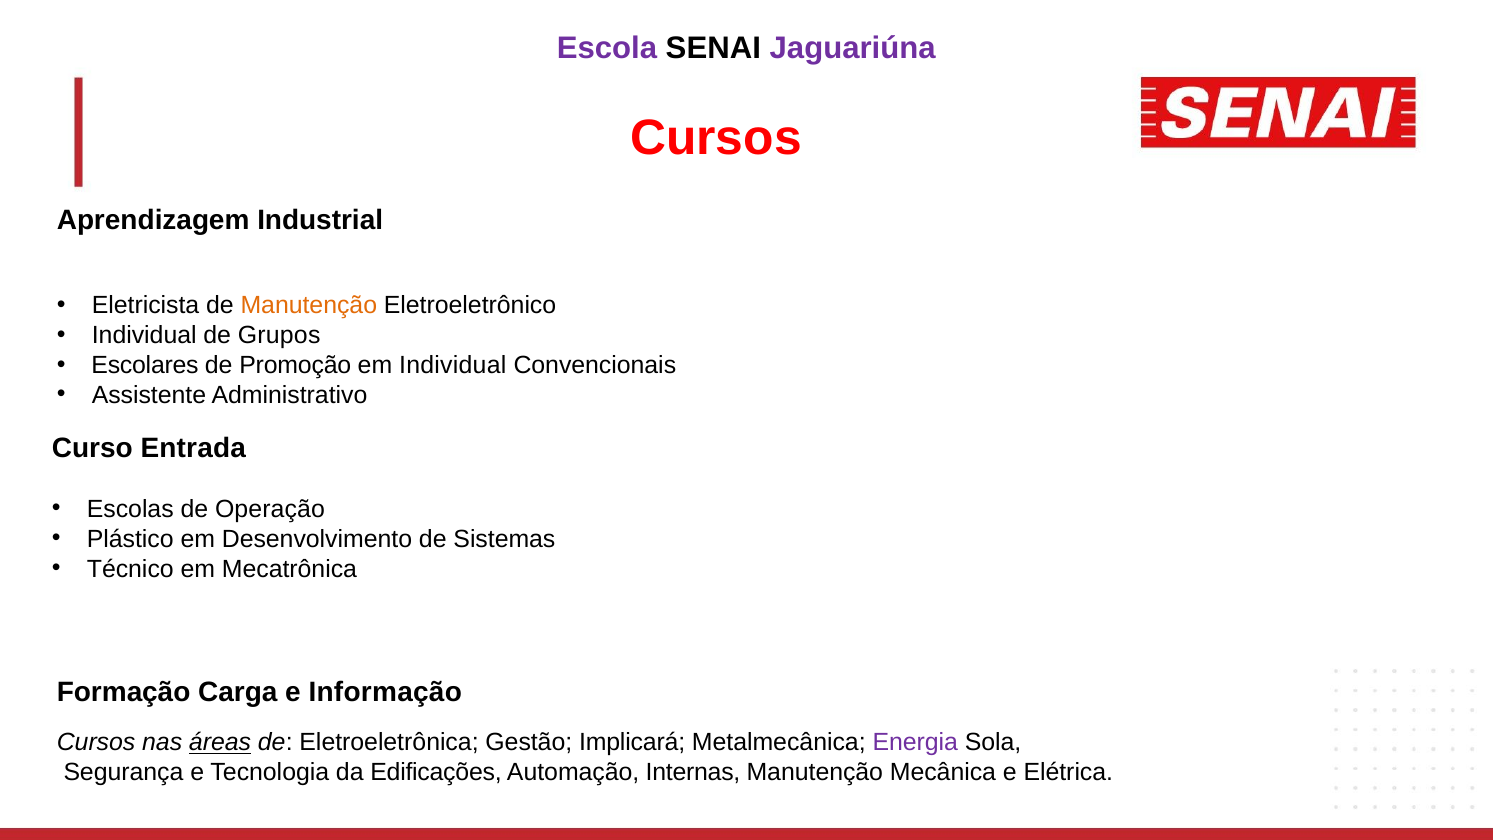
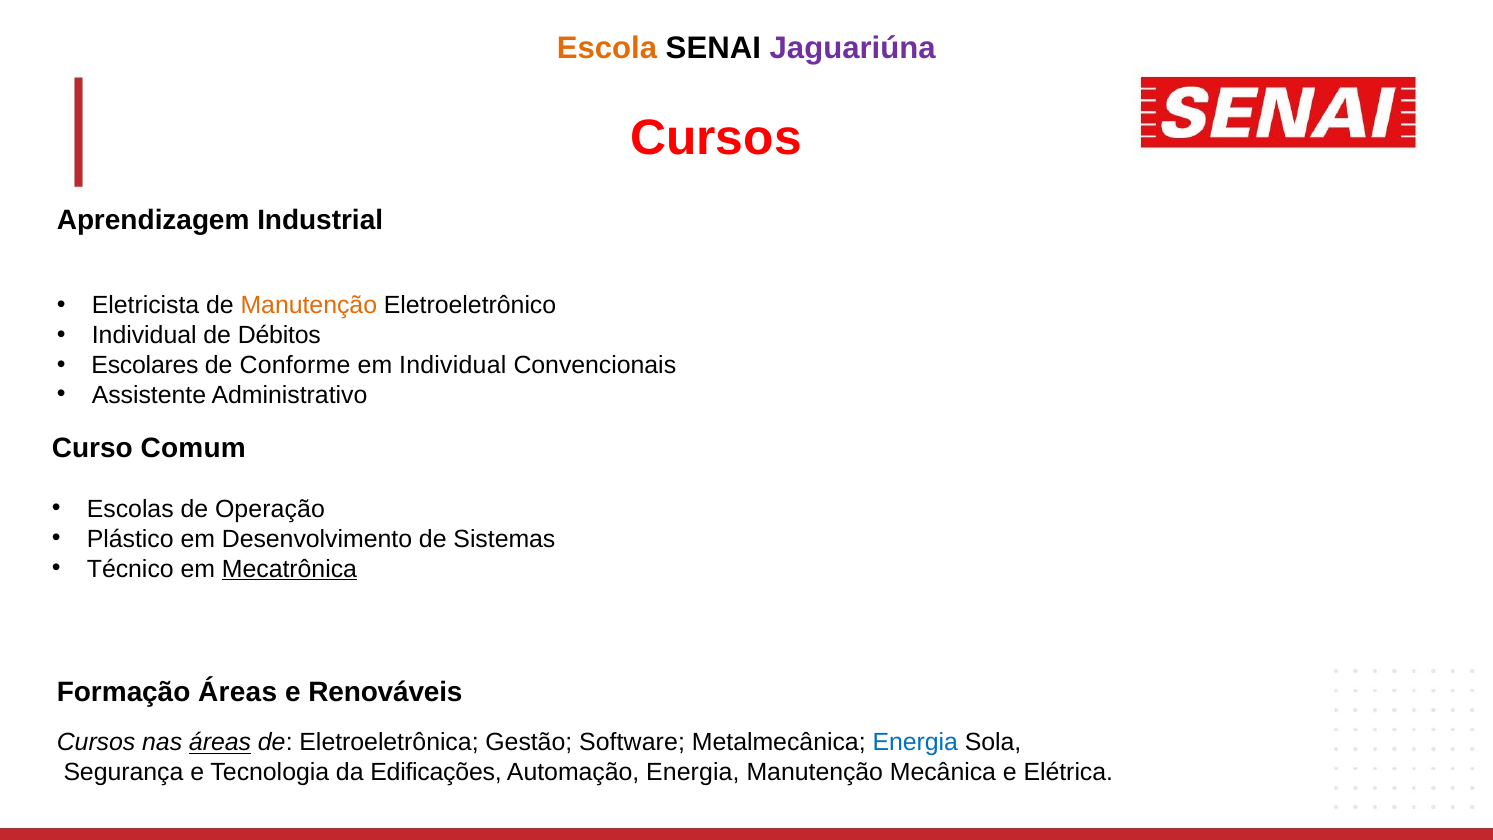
Escola colour: purple -> orange
Grupos: Grupos -> Débitos
Promoção: Promoção -> Conforme
Entrada: Entrada -> Comum
Mecatrônica underline: none -> present
Formação Carga: Carga -> Áreas
Informação: Informação -> Renováveis
Implicará: Implicará -> Software
Energia at (915, 743) colour: purple -> blue
Automação Internas: Internas -> Energia
